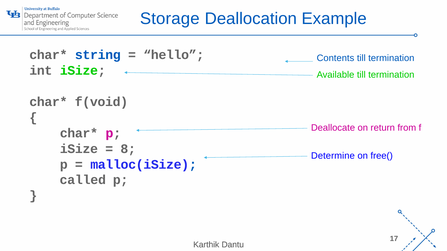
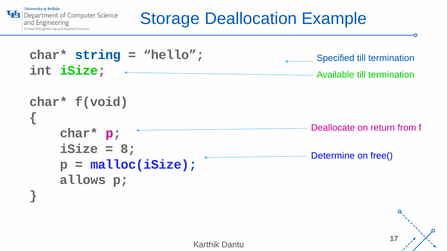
Contents: Contents -> Specified
called: called -> allows
